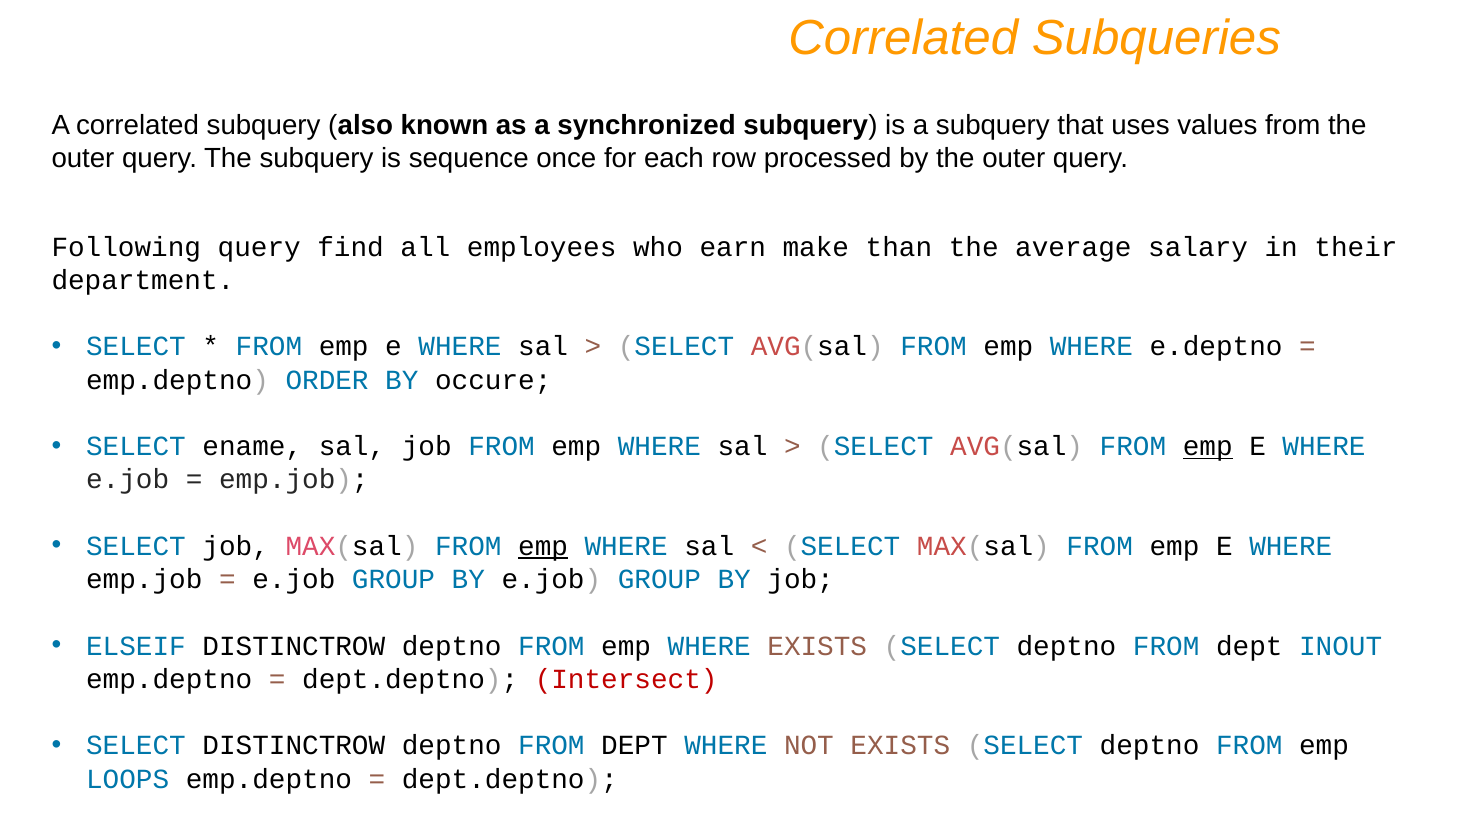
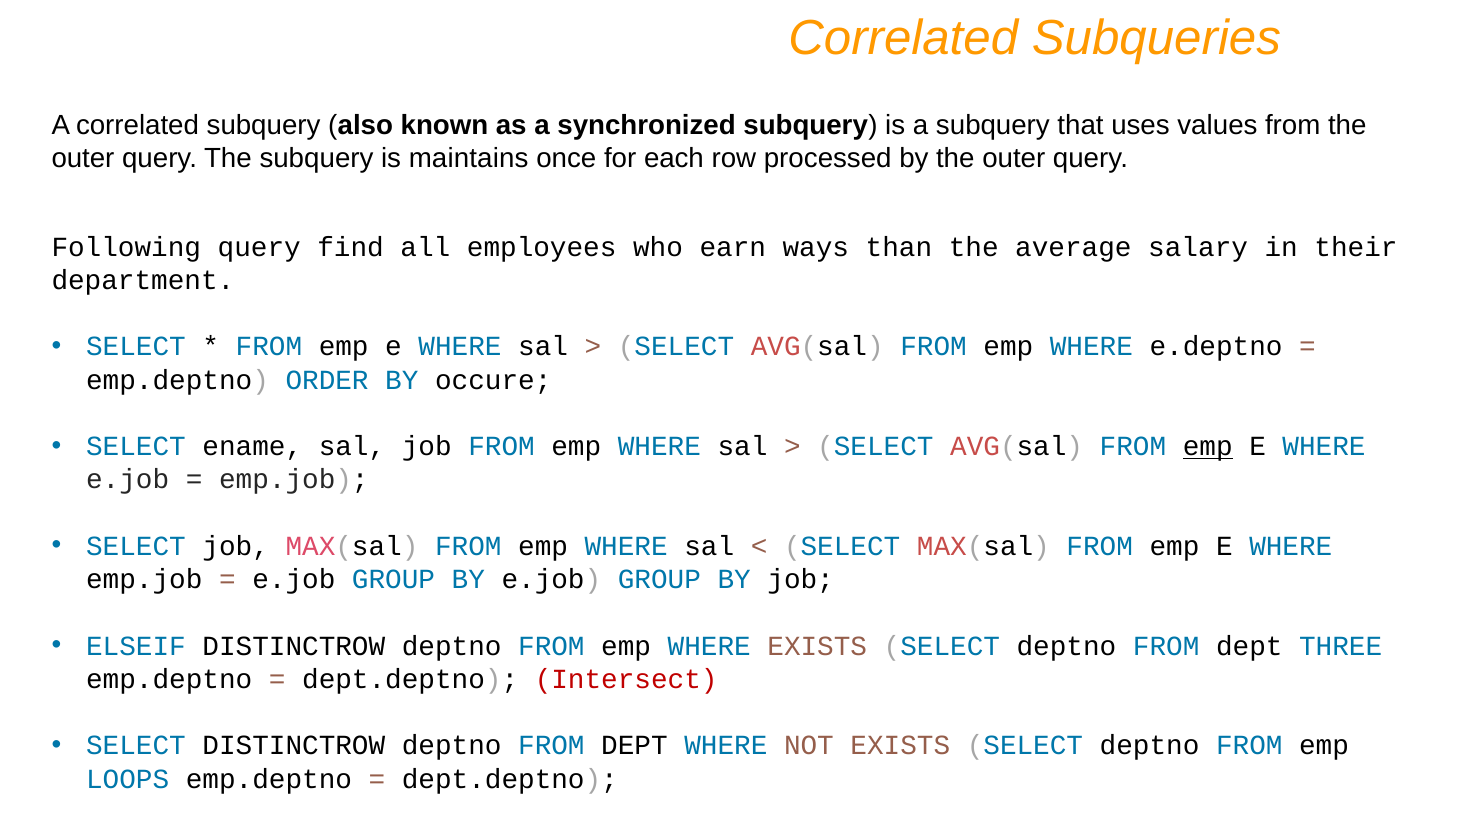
sequence: sequence -> maintains
make: make -> ways
emp at (543, 546) underline: present -> none
INOUT: INOUT -> THREE
